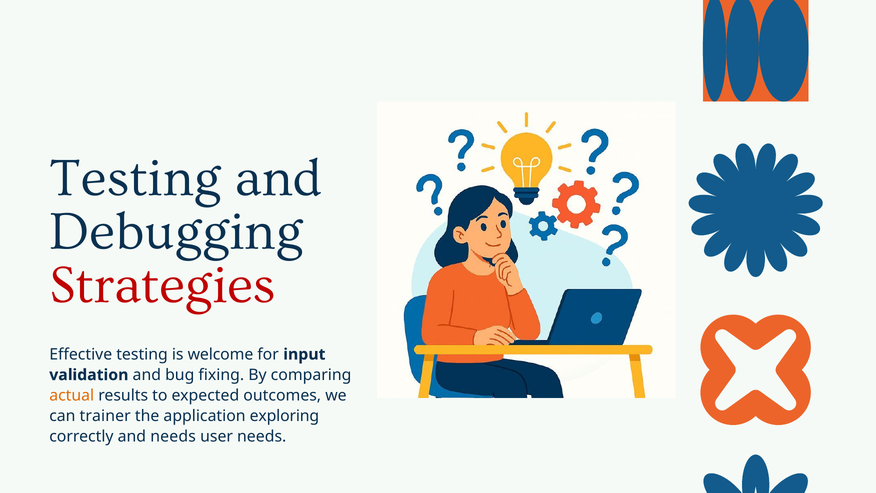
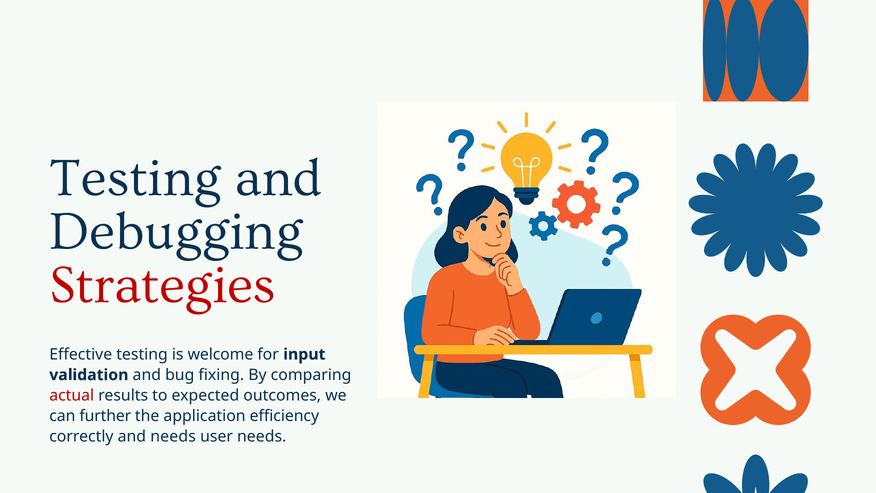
actual colour: orange -> red
trainer: trainer -> further
exploring: exploring -> efficiency
